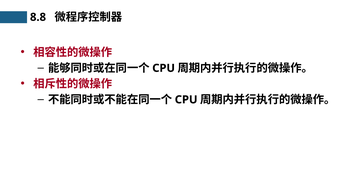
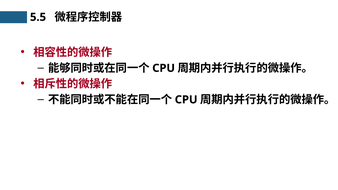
8.8: 8.8 -> 5.5
